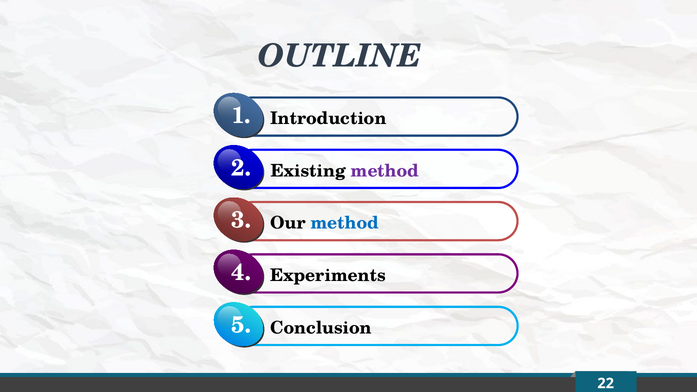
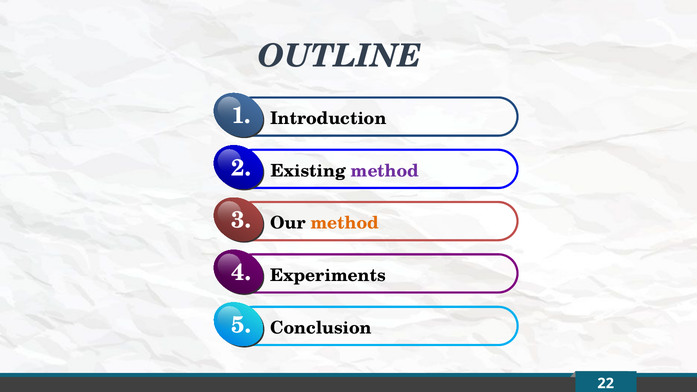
method at (345, 223) colour: blue -> orange
